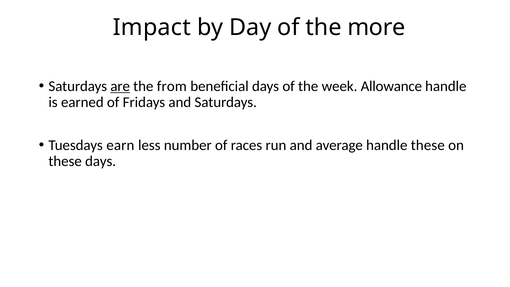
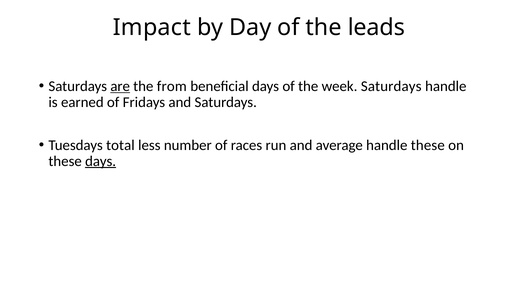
more: more -> leads
week Allowance: Allowance -> Saturdays
earn: earn -> total
days at (101, 161) underline: none -> present
